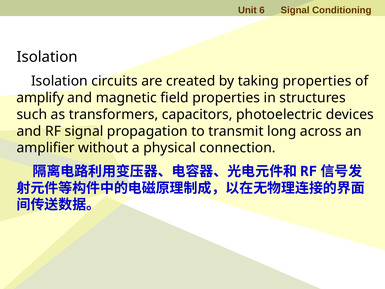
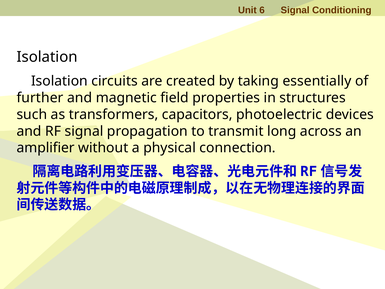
taking properties: properties -> essentially
amplify: amplify -> further
